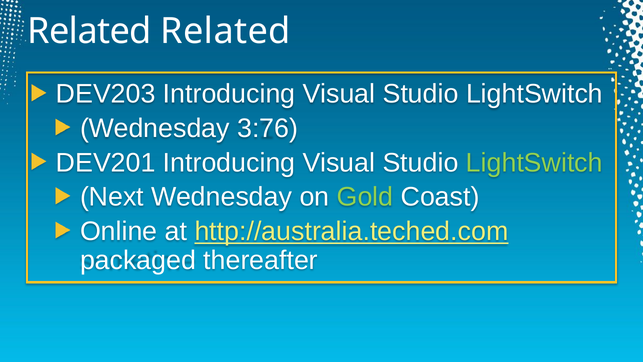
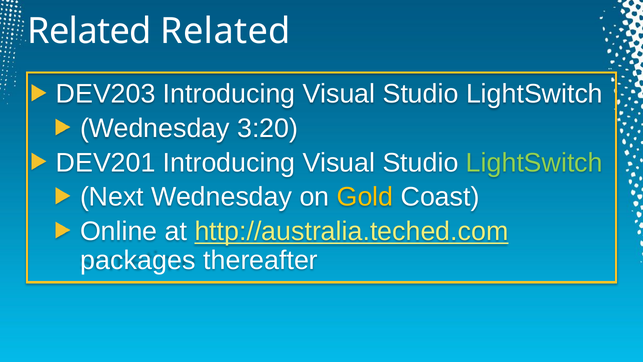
3:76: 3:76 -> 3:20
Gold colour: light green -> yellow
packaged: packaged -> packages
